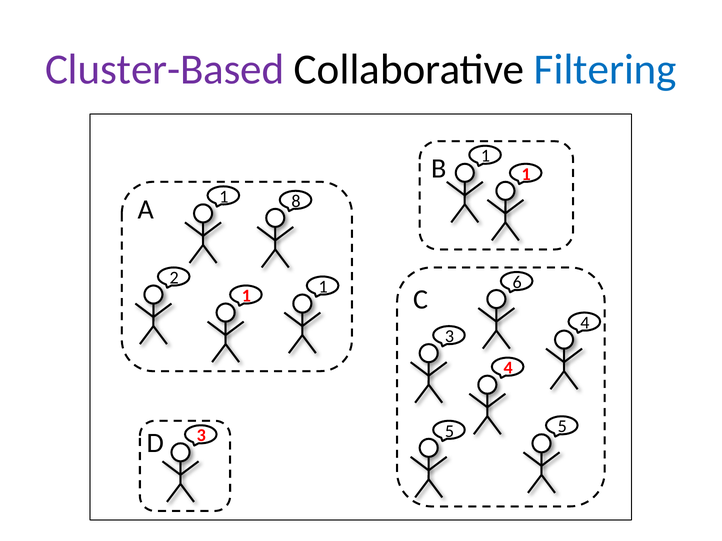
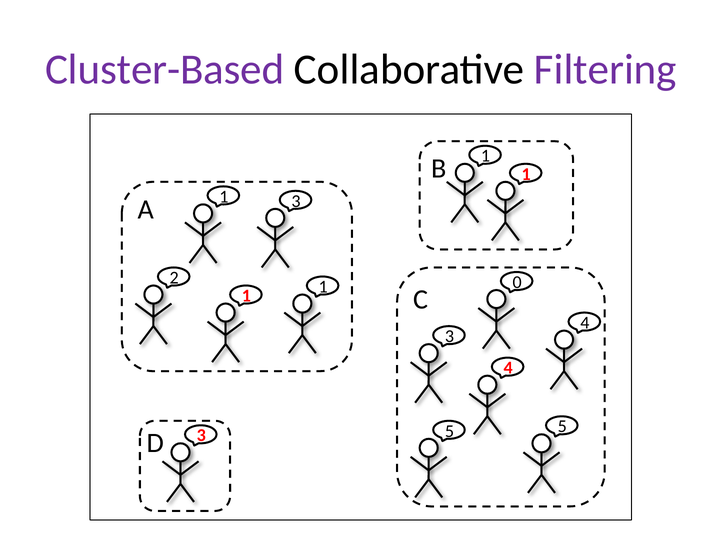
Filtering colour: blue -> purple
8 at (296, 201): 8 -> 3
6: 6 -> 0
